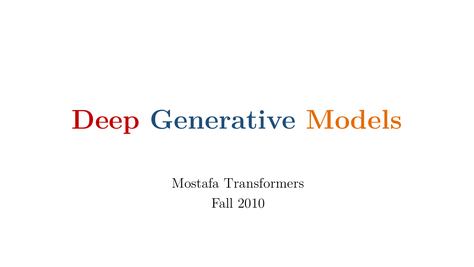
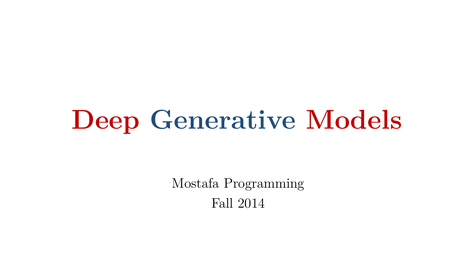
Models colour: orange -> red
Transformers: Transformers -> Programming
2010: 2010 -> 2014
